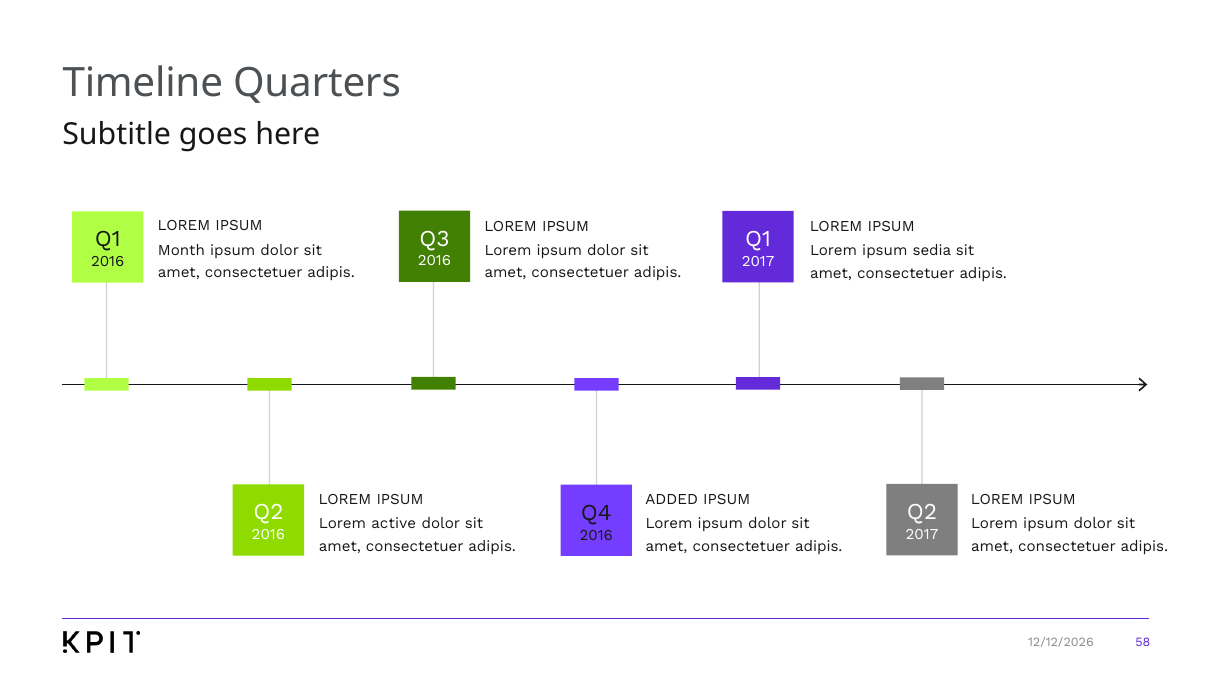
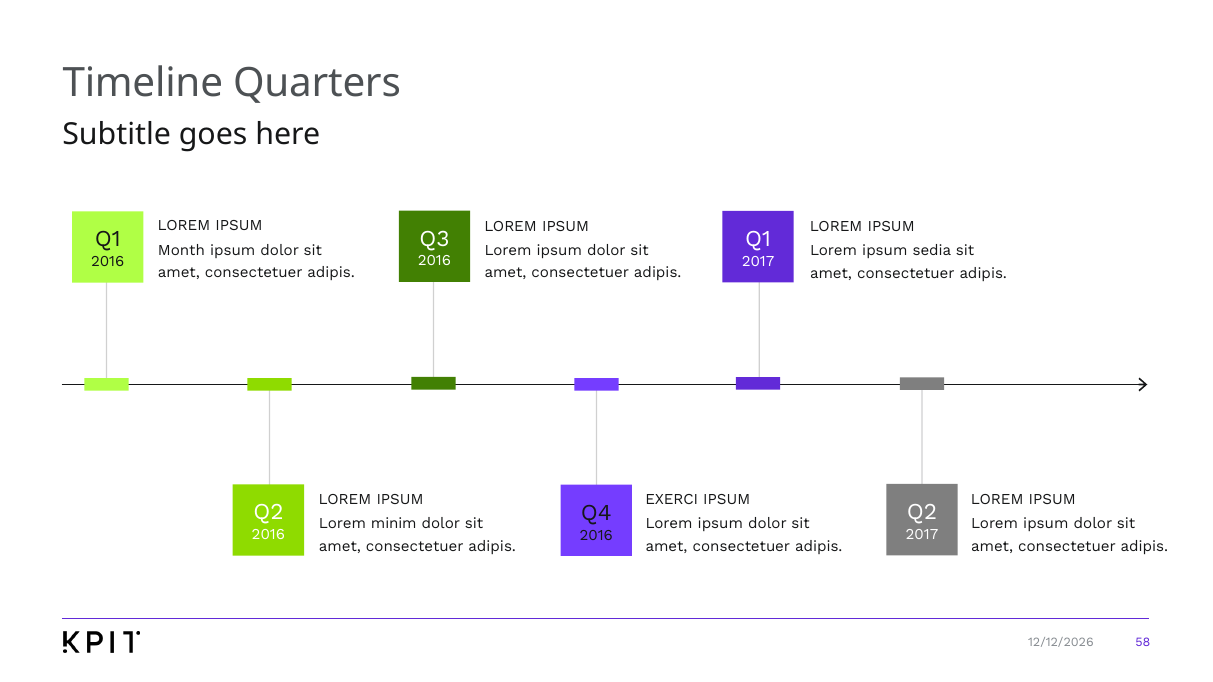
ADDED: ADDED -> EXERCI
active: active -> minim
